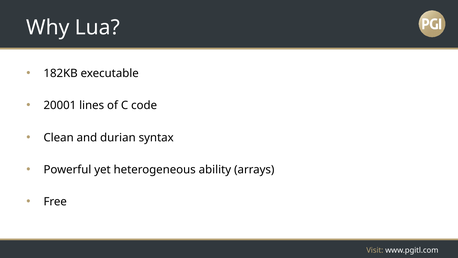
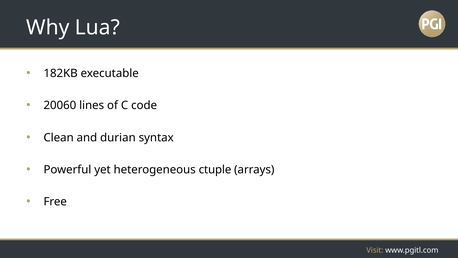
20001: 20001 -> 20060
ability: ability -> ctuple
